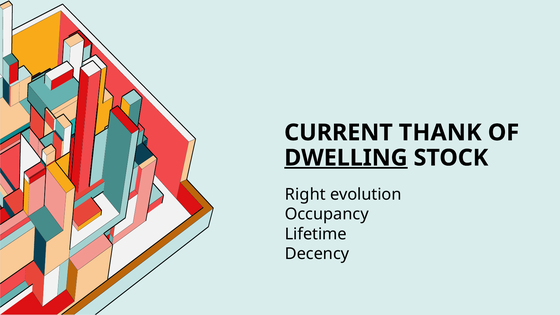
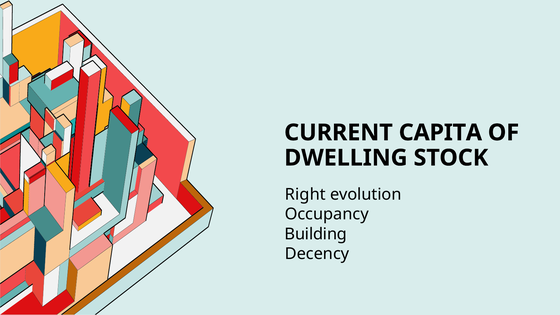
THANK: THANK -> CAPITA
DWELLING underline: present -> none
Lifetime: Lifetime -> Building
